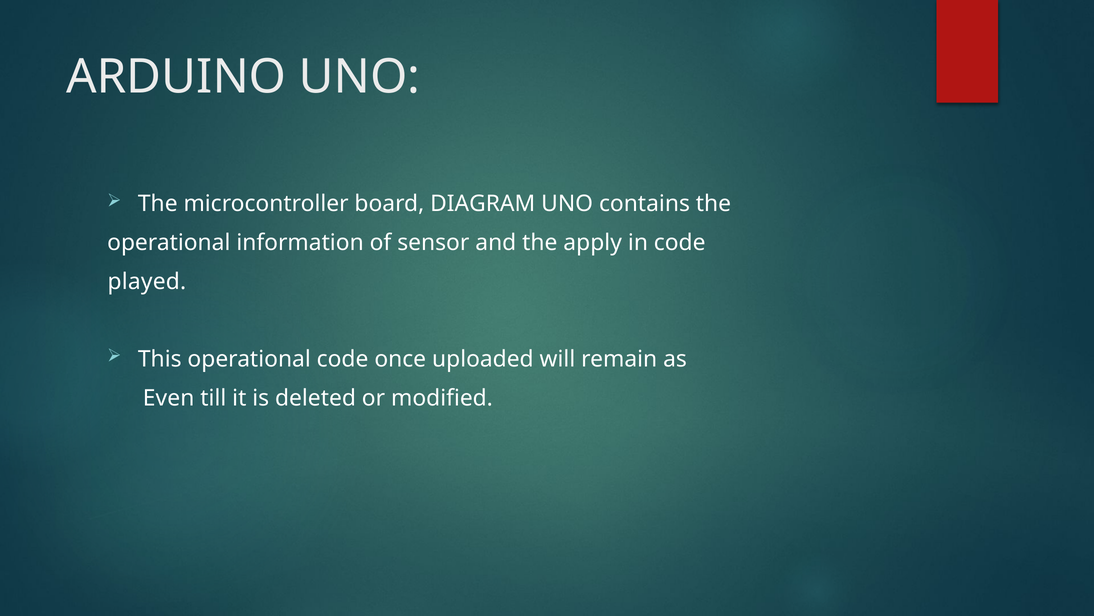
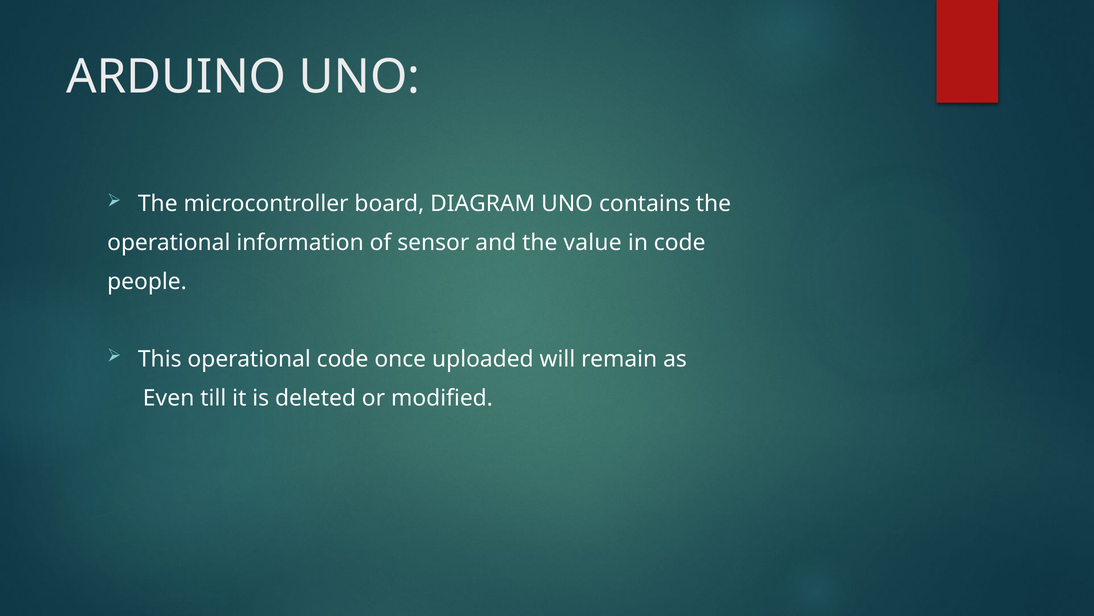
apply: apply -> value
played: played -> people
